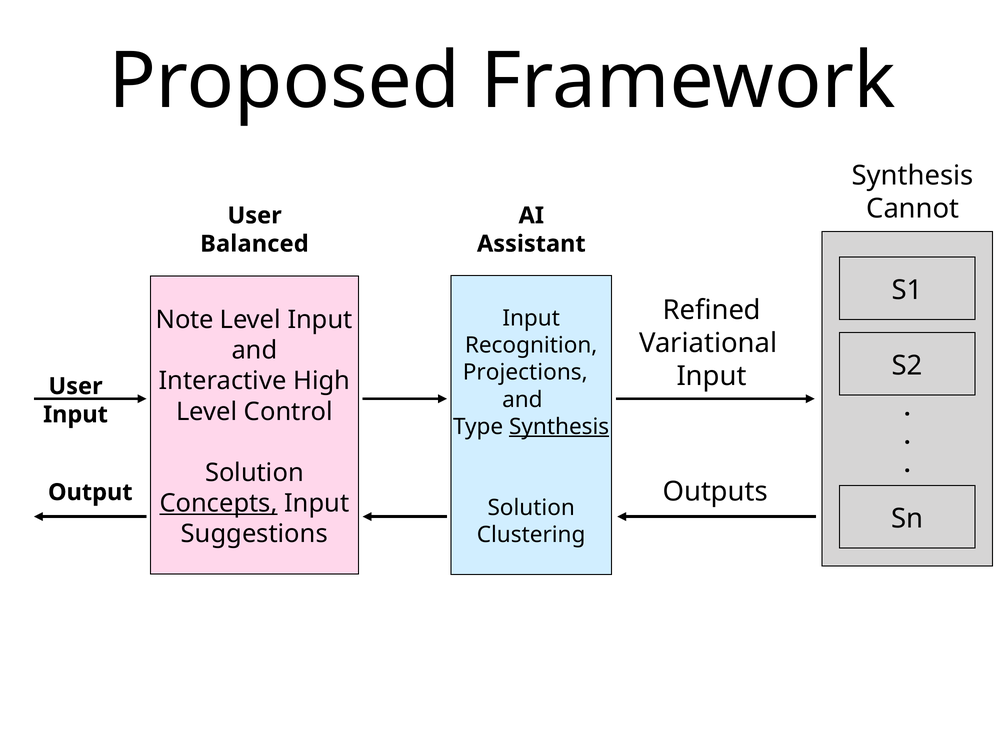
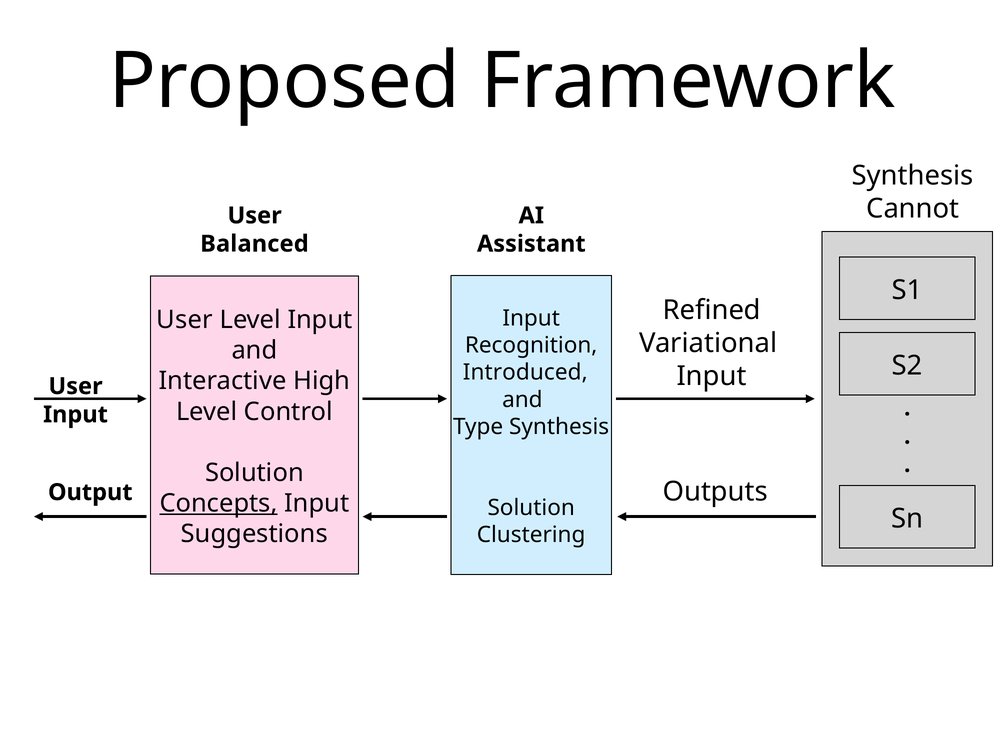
Note at (185, 320): Note -> User
Projections: Projections -> Introduced
Synthesis at (559, 427) underline: present -> none
